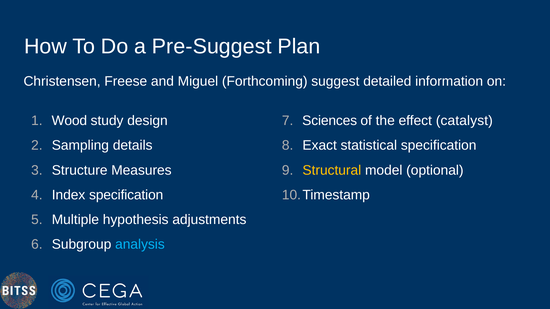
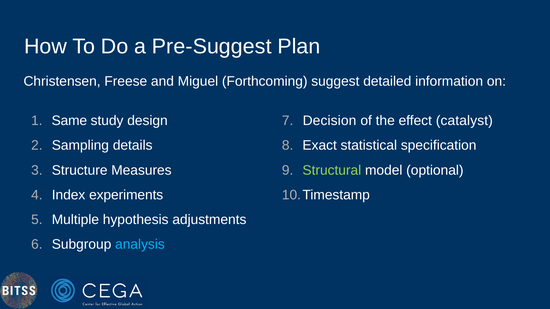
Wood: Wood -> Same
Sciences: Sciences -> Decision
Structural colour: yellow -> light green
Index specification: specification -> experiments
